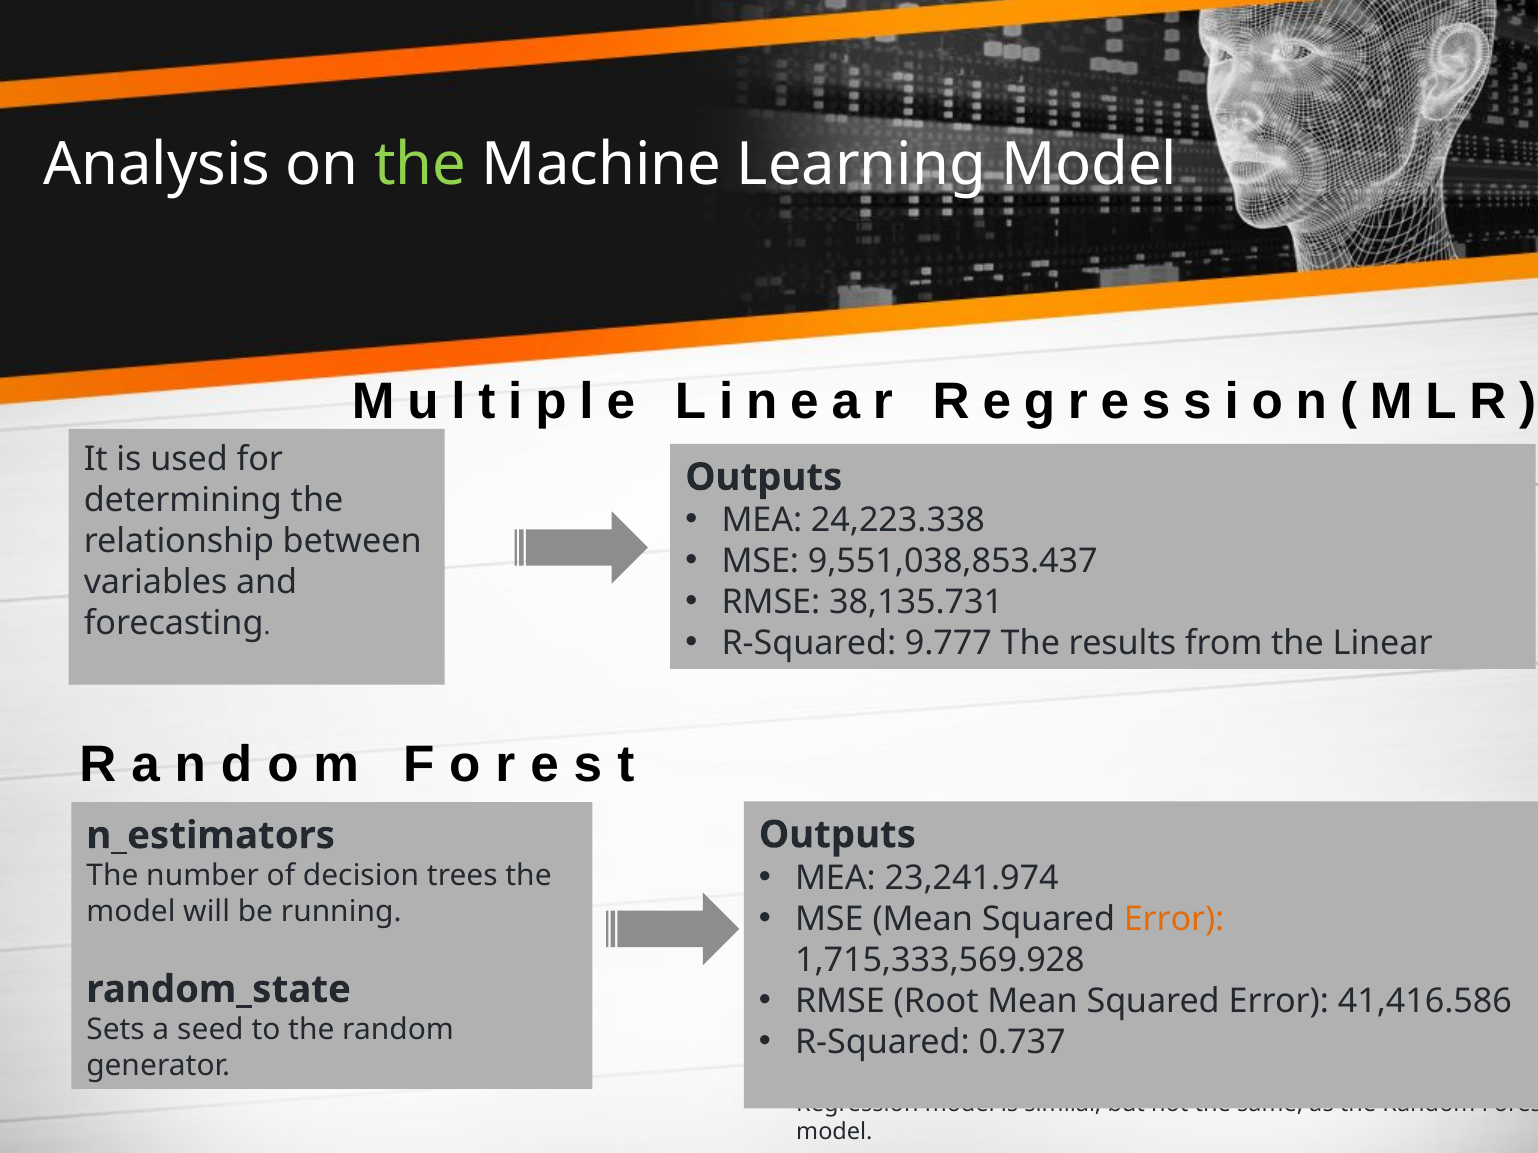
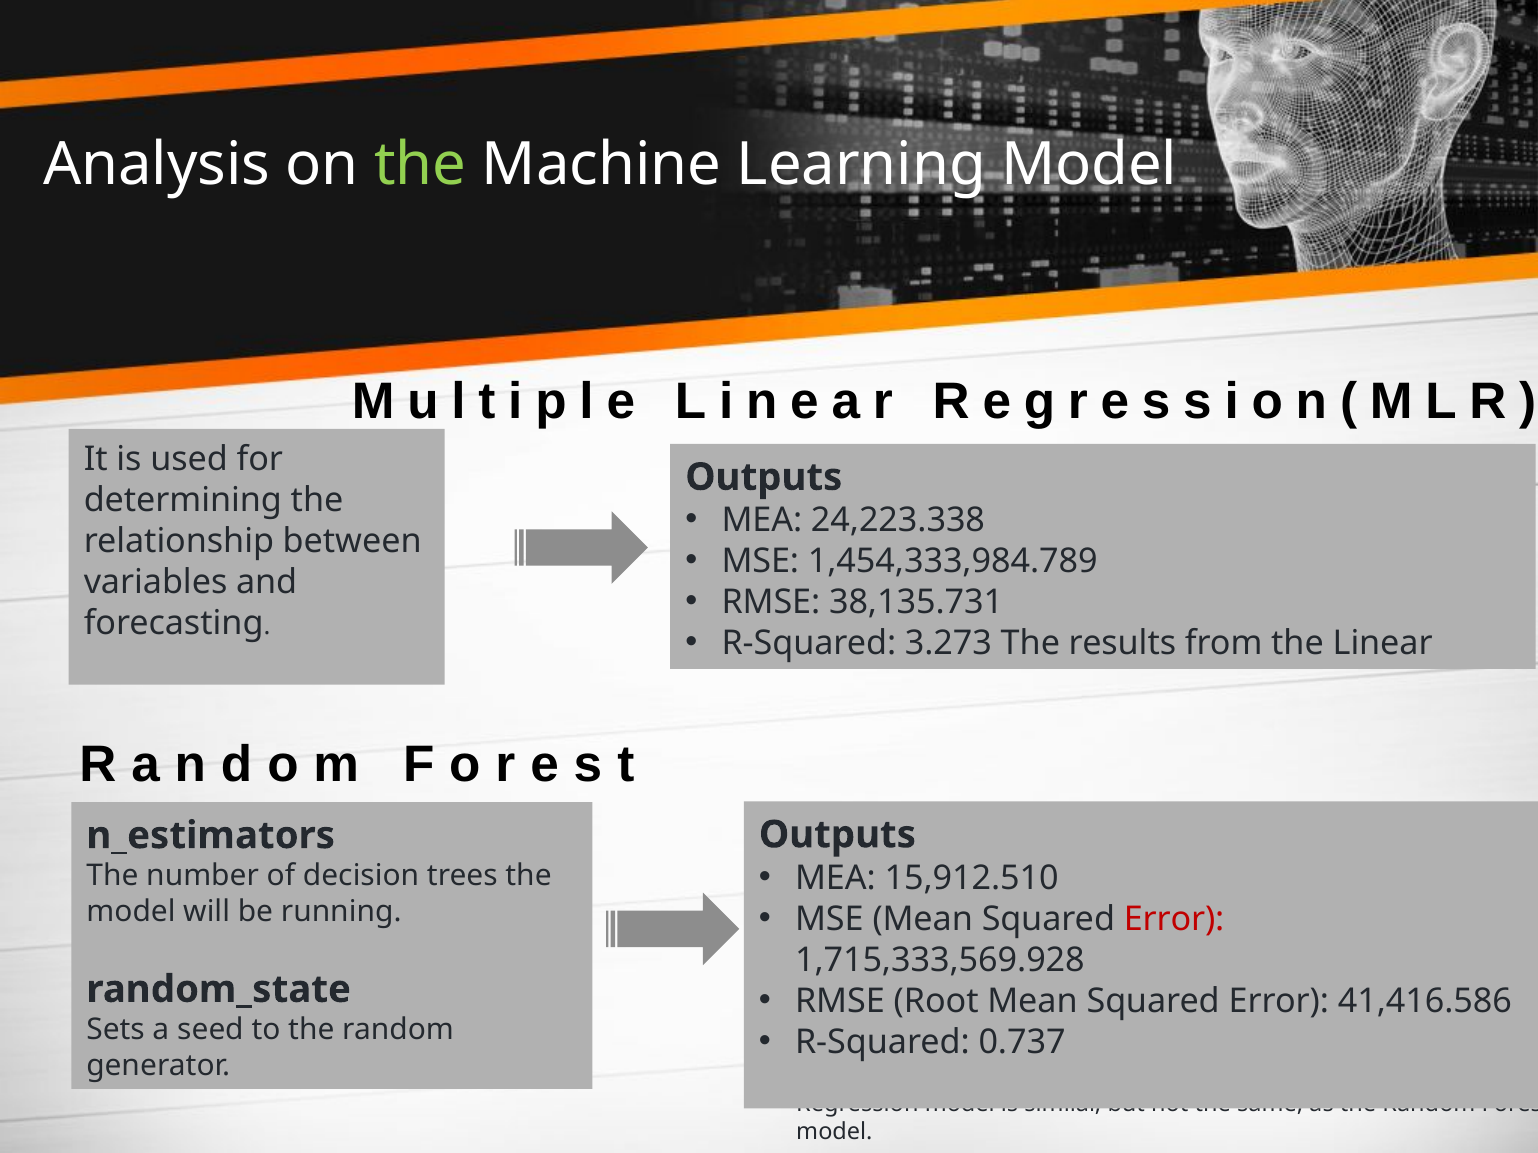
9,551,038,853.437: 9,551,038,853.437 -> 1,454,333,984.789
9.777: 9.777 -> 3.273
23,241.974: 23,241.974 -> 15,912.510
Error at (1174, 919) colour: orange -> red
